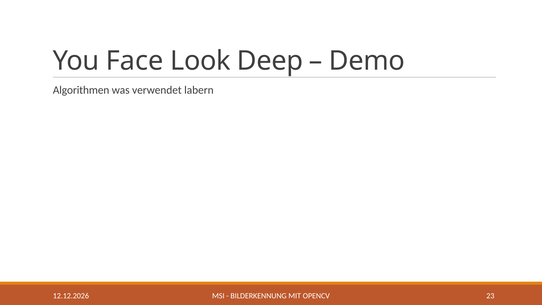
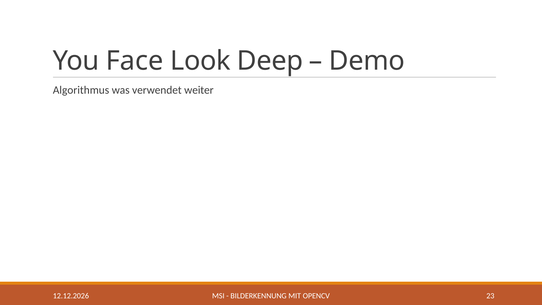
Algorithmen: Algorithmen -> Algorithmus
labern: labern -> weiter
